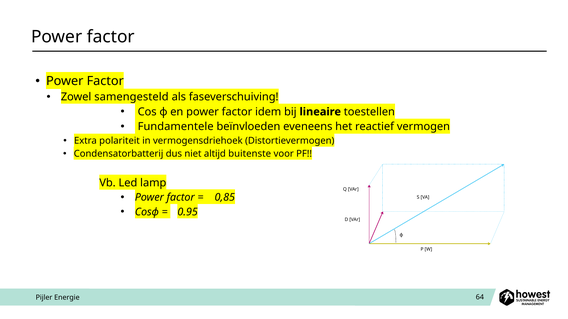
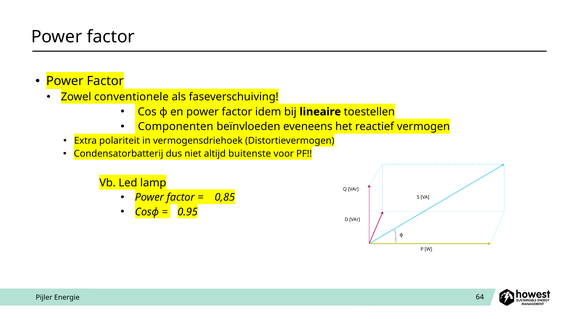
samengesteld: samengesteld -> conventionele
Fundamentele: Fundamentele -> Componenten
